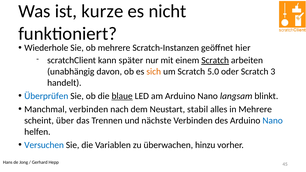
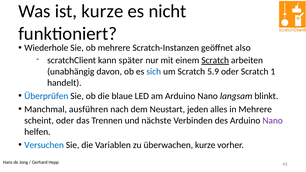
hier: hier -> also
sich colour: orange -> blue
5.0: 5.0 -> 5.9
3: 3 -> 1
blaue underline: present -> none
Manchmal verbinden: verbinden -> ausführen
stabil: stabil -> jeden
scheint über: über -> oder
Nano at (273, 121) colour: blue -> purple
überwachen hinzu: hinzu -> kurze
